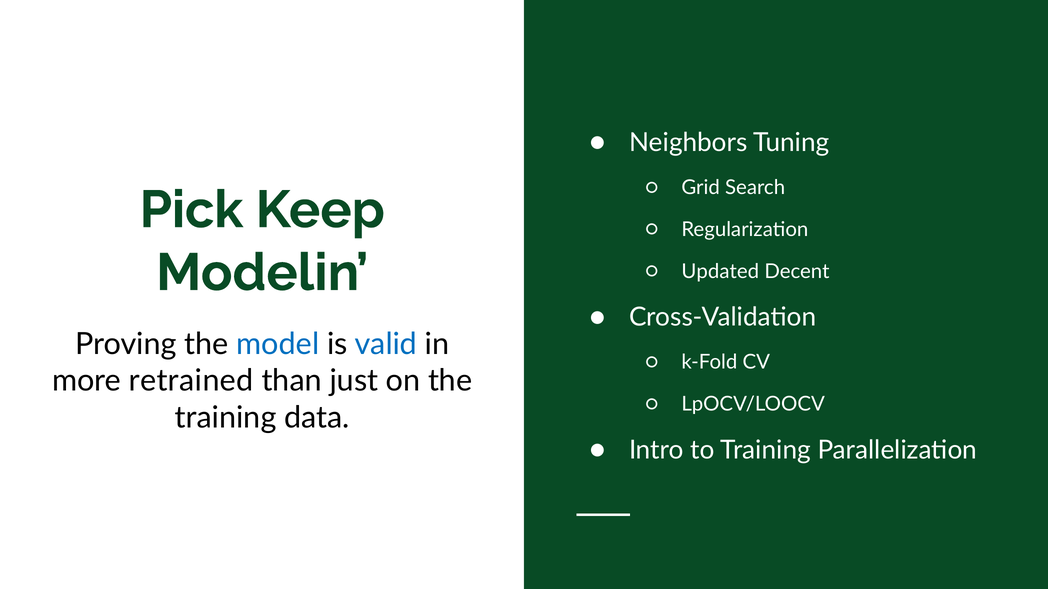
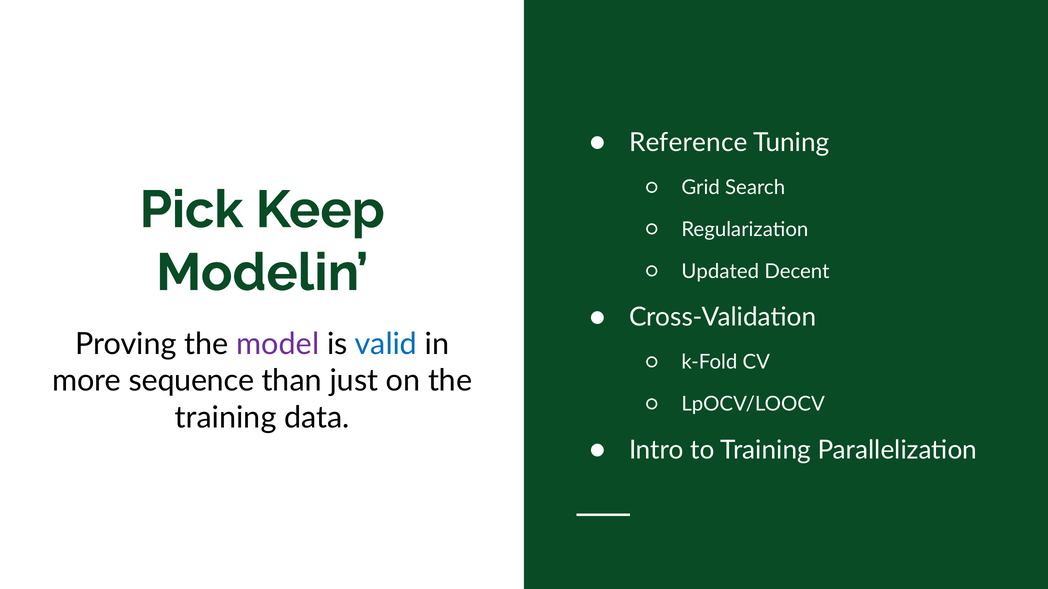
Neighbors: Neighbors -> Reference
model colour: blue -> purple
retrained: retrained -> sequence
